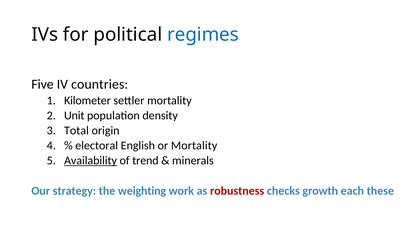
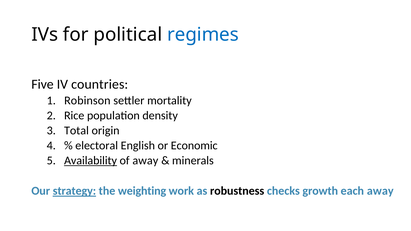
Kilometer: Kilometer -> Robinson
Unit: Unit -> Rice
or Mortality: Mortality -> Economic
of trend: trend -> away
strategy underline: none -> present
robustness colour: red -> black
each these: these -> away
